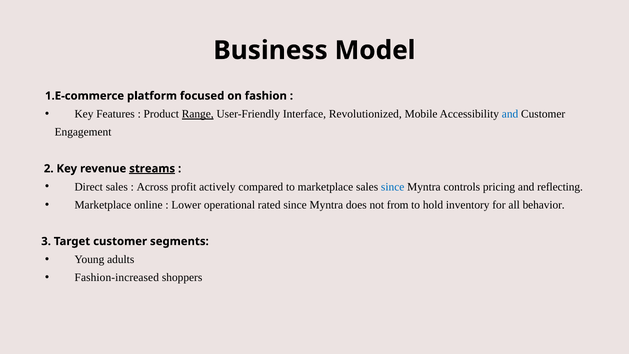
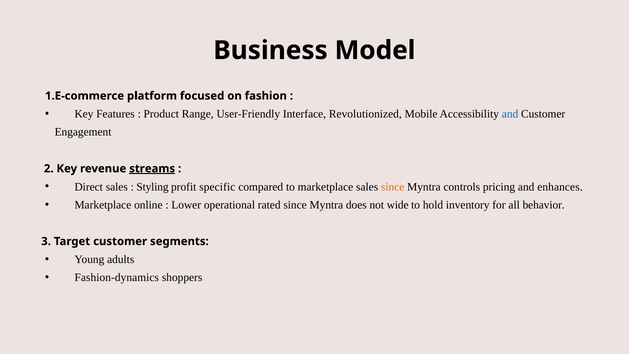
Range underline: present -> none
Across: Across -> Styling
actively: actively -> specific
since at (393, 187) colour: blue -> orange
reflecting: reflecting -> enhances
from: from -> wide
Fashion-increased: Fashion-increased -> Fashion-dynamics
